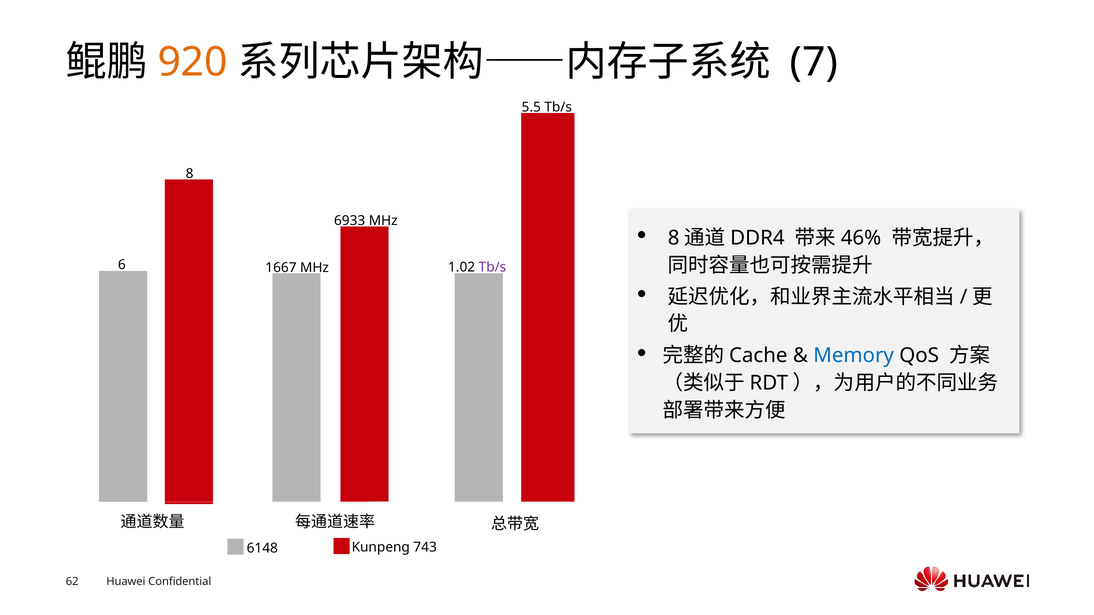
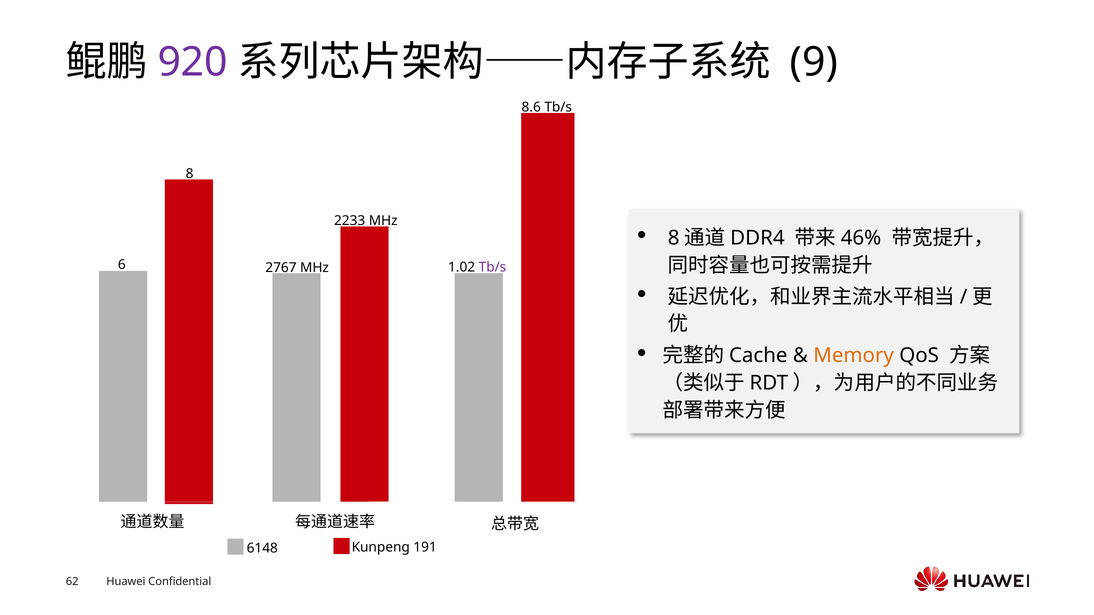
920 colour: orange -> purple
7: 7 -> 9
5.5: 5.5 -> 8.6
6933: 6933 -> 2233
1667: 1667 -> 2767
Memory colour: blue -> orange
743: 743 -> 191
